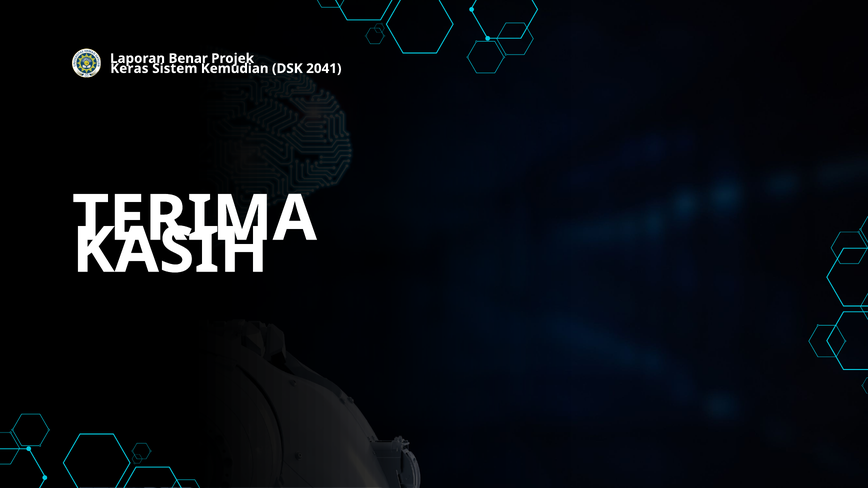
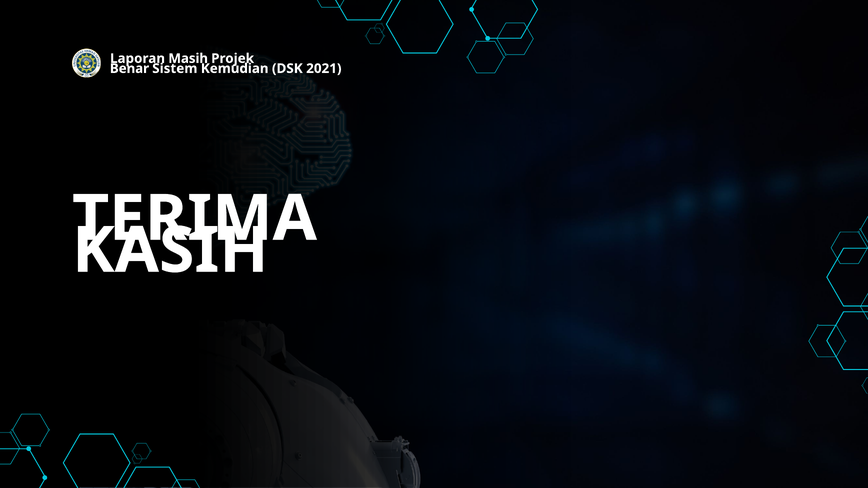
Benar: Benar -> Masih
Keras: Keras -> Benar
2041: 2041 -> 2021
